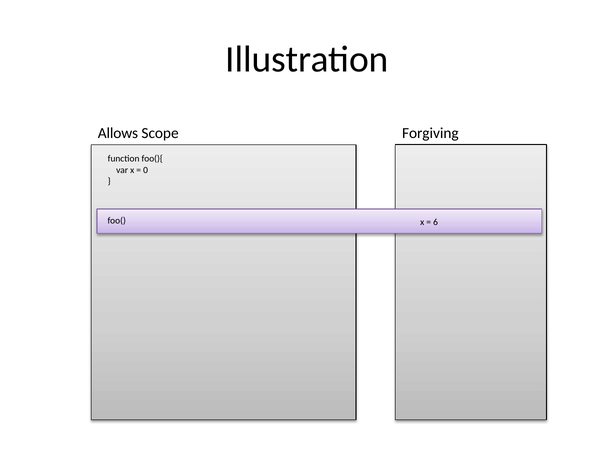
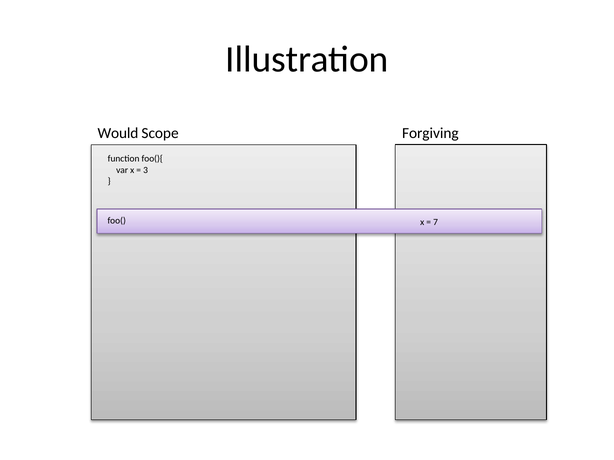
Allows: Allows -> Would
0: 0 -> 3
6: 6 -> 7
